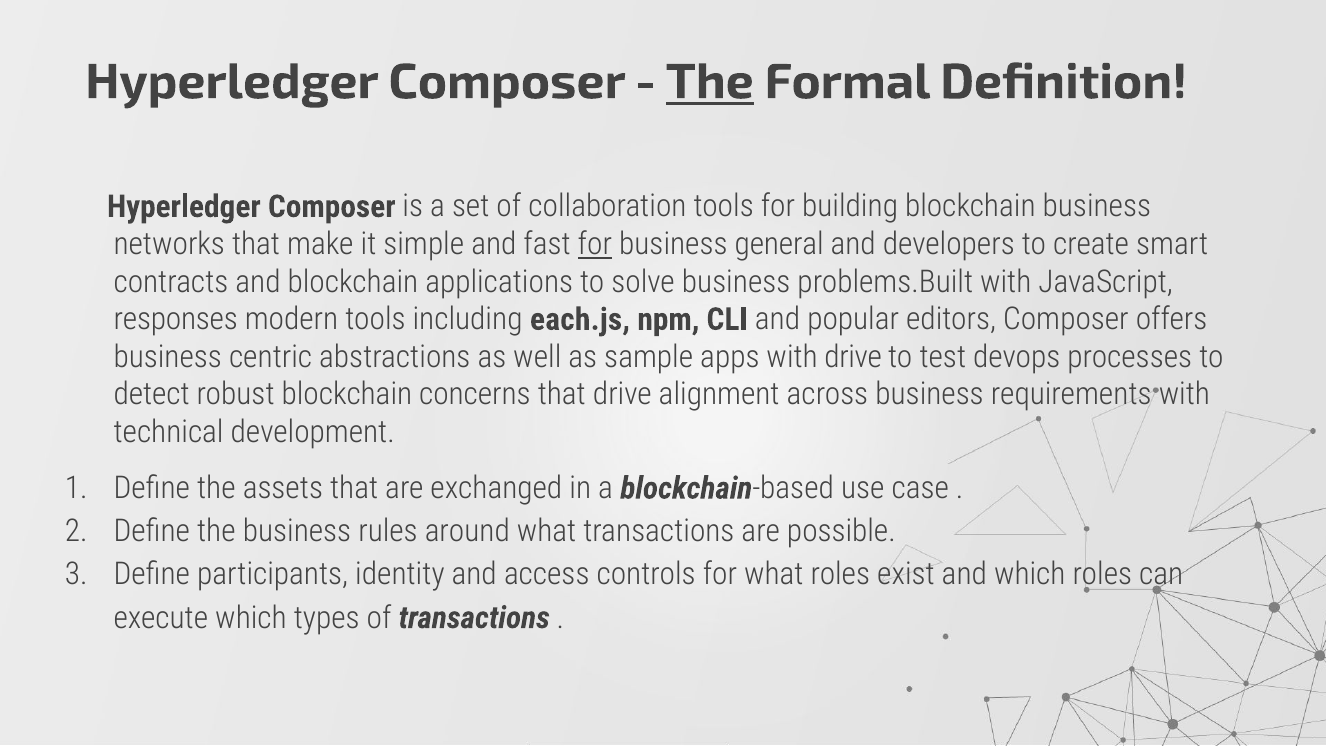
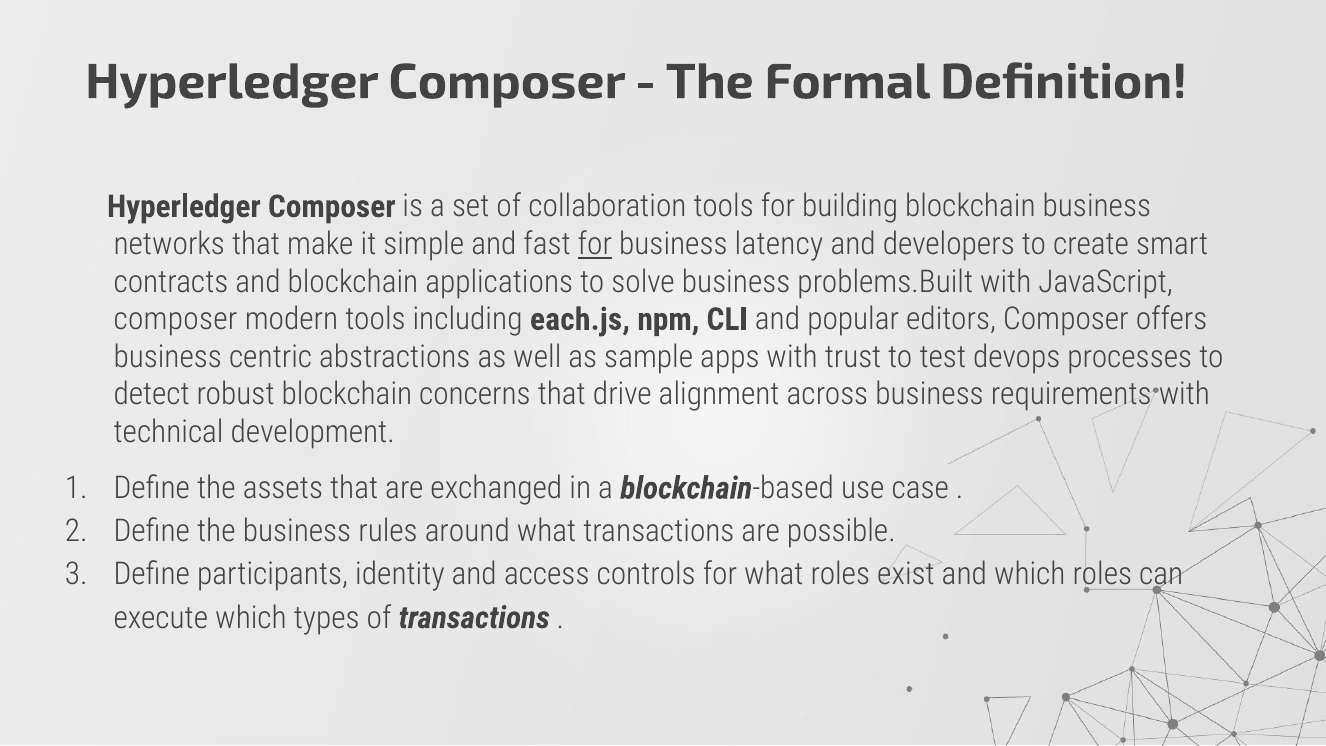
The at (710, 82) underline: present -> none
general: general -> latency
responses at (176, 319): responses -> composer
with drive: drive -> trust
